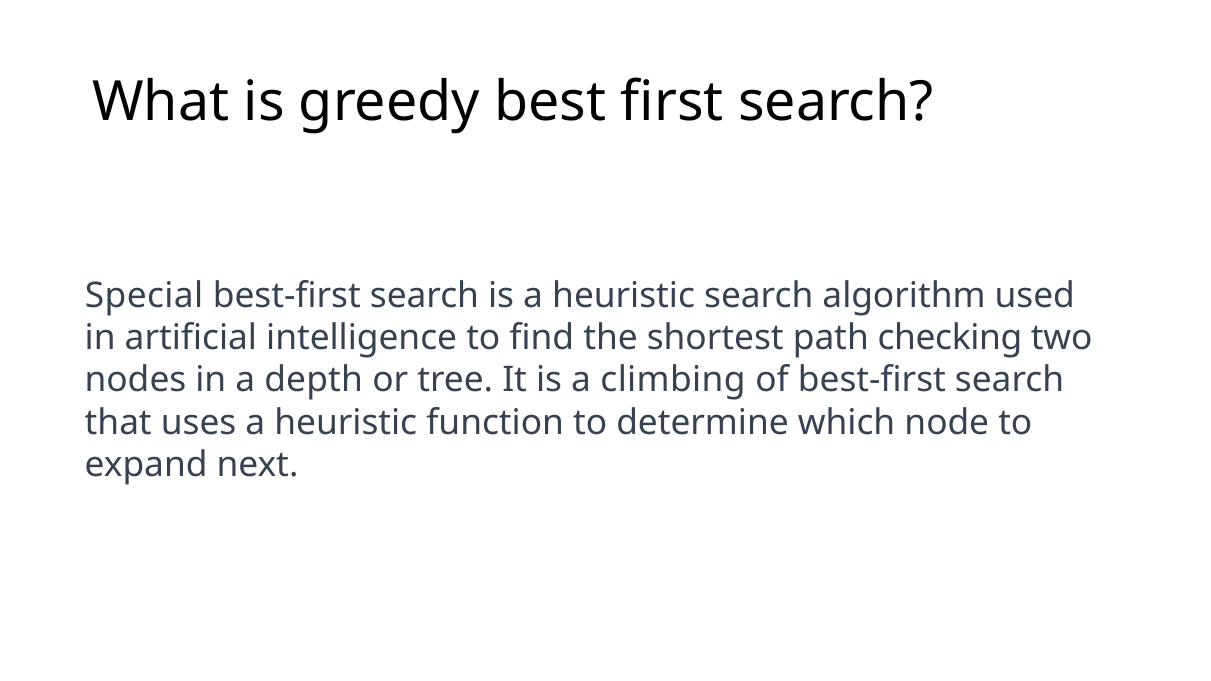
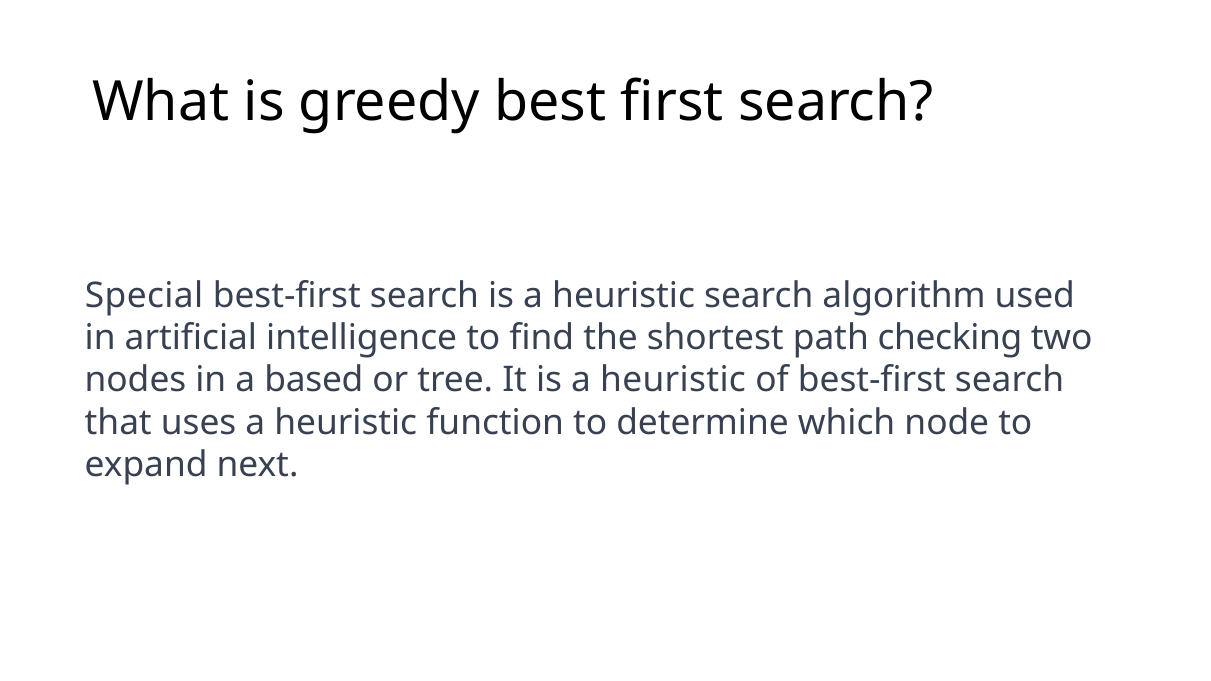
depth: depth -> based
It is a climbing: climbing -> heuristic
